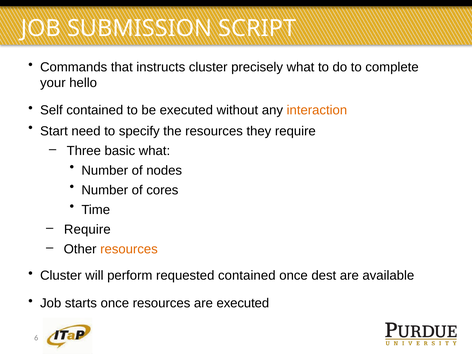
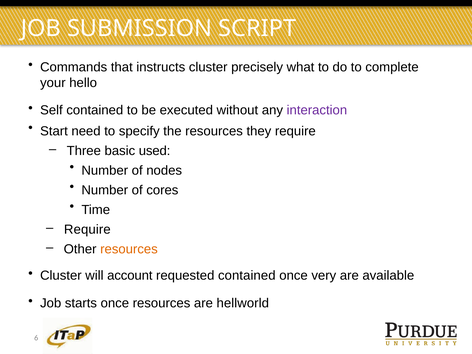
interaction colour: orange -> purple
basic what: what -> used
perform: perform -> account
dest: dest -> very
are executed: executed -> hellworld
